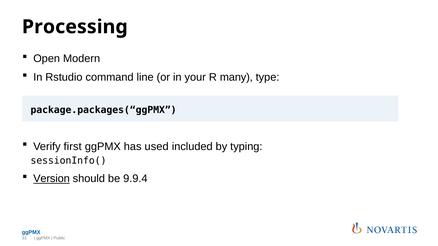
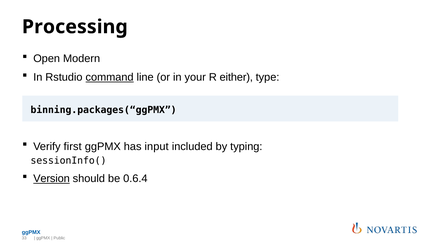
command underline: none -> present
many: many -> either
package.packages(“ggPMX: package.packages(“ggPMX -> binning.packages(“ggPMX
used: used -> input
9.9.4: 9.9.4 -> 0.6.4
